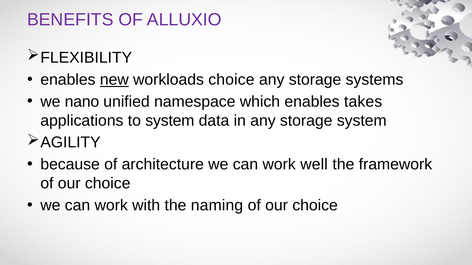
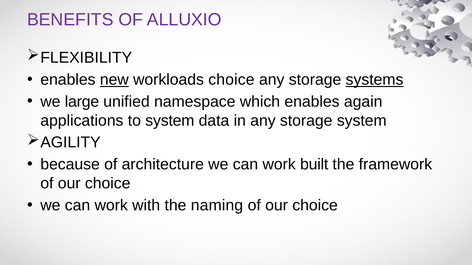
systems underline: none -> present
nano: nano -> large
takes: takes -> again
well: well -> built
